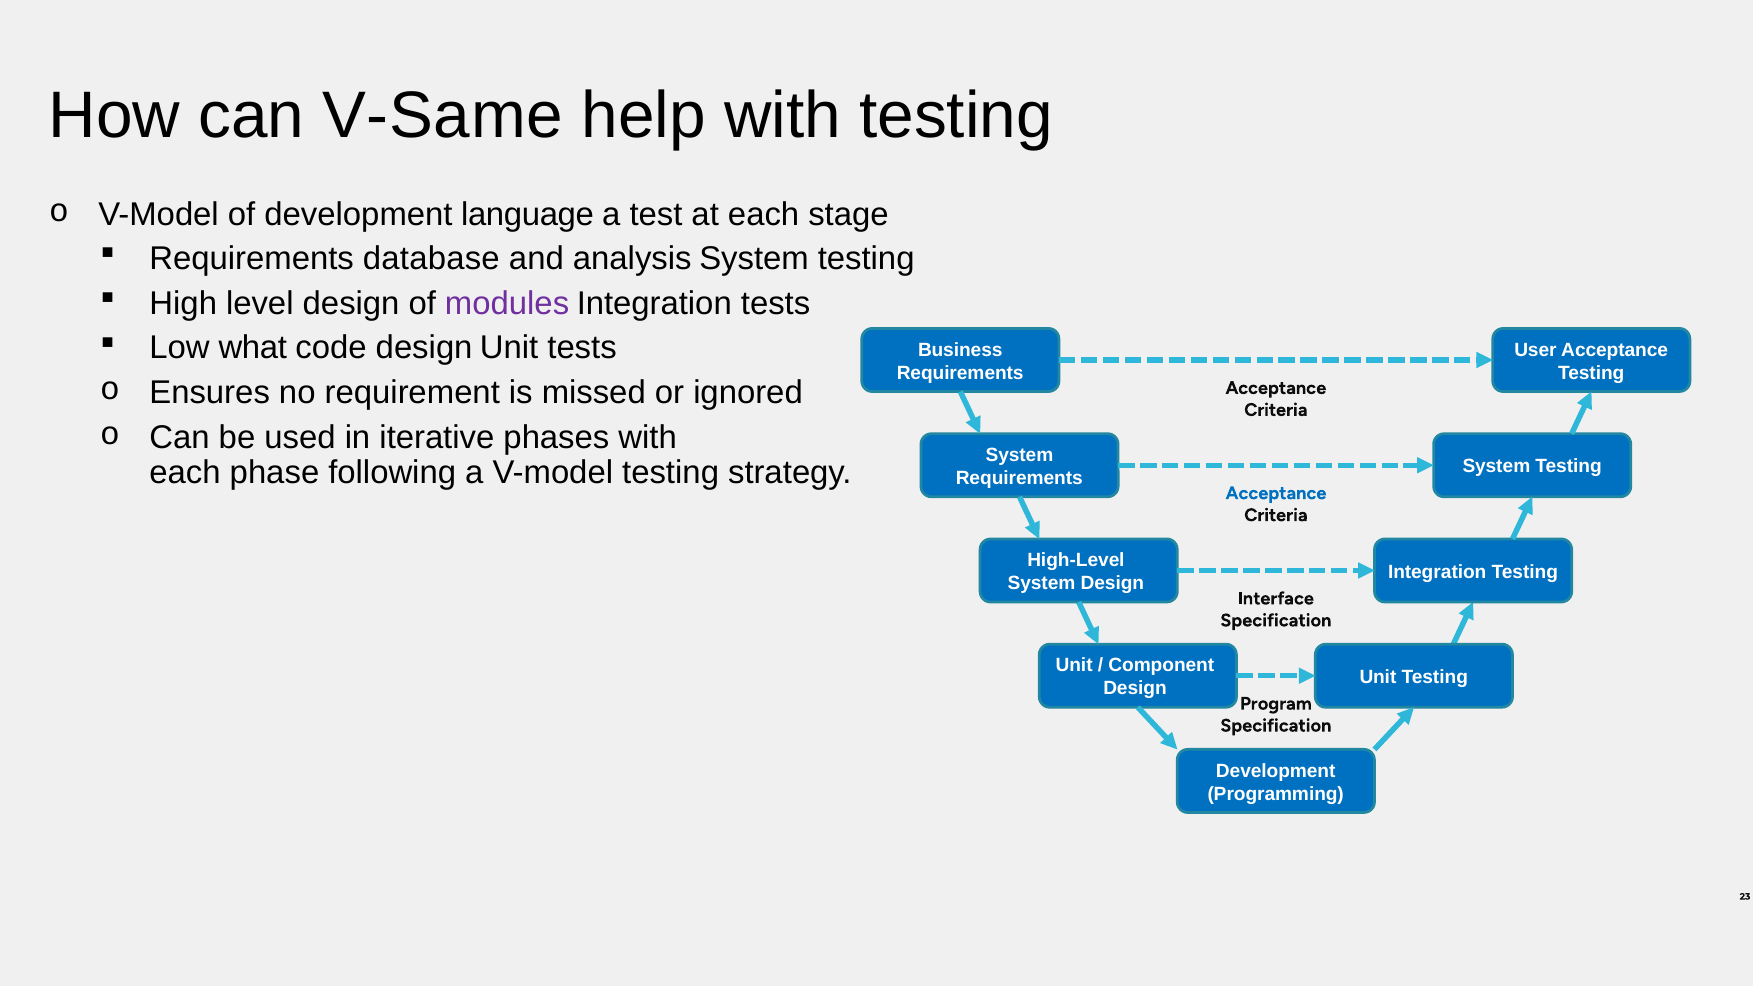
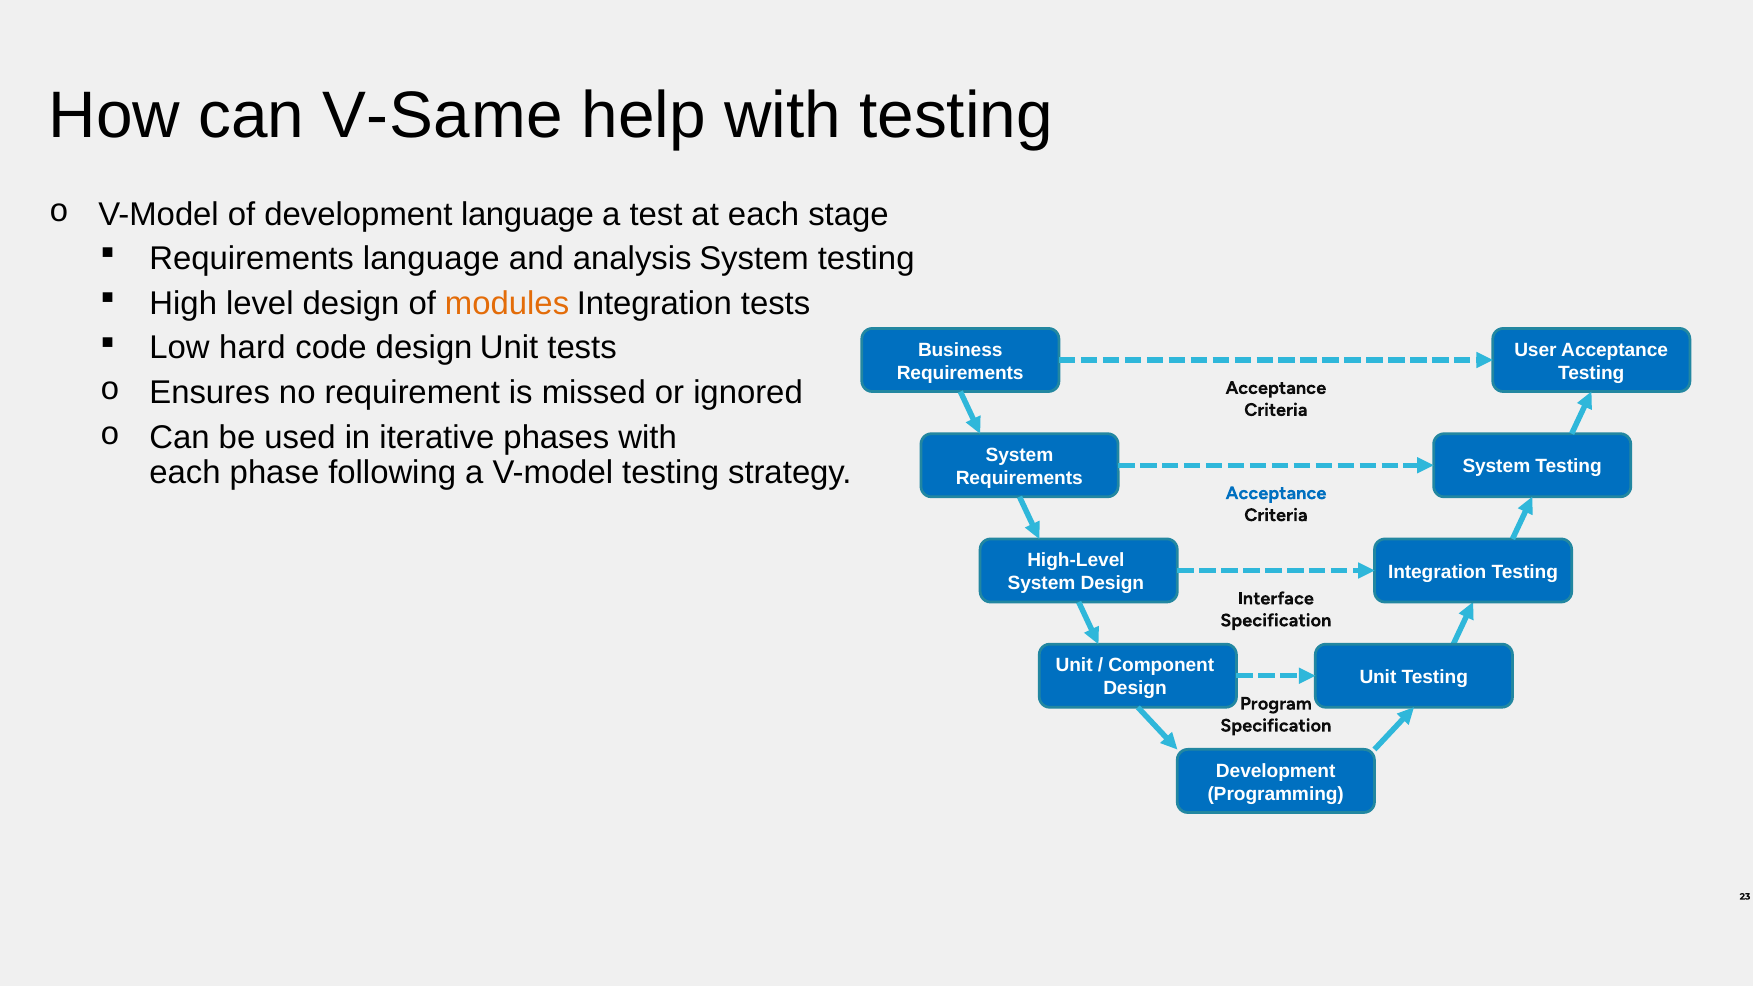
Requirements database: database -> language
modules colour: purple -> orange
what: what -> hard
